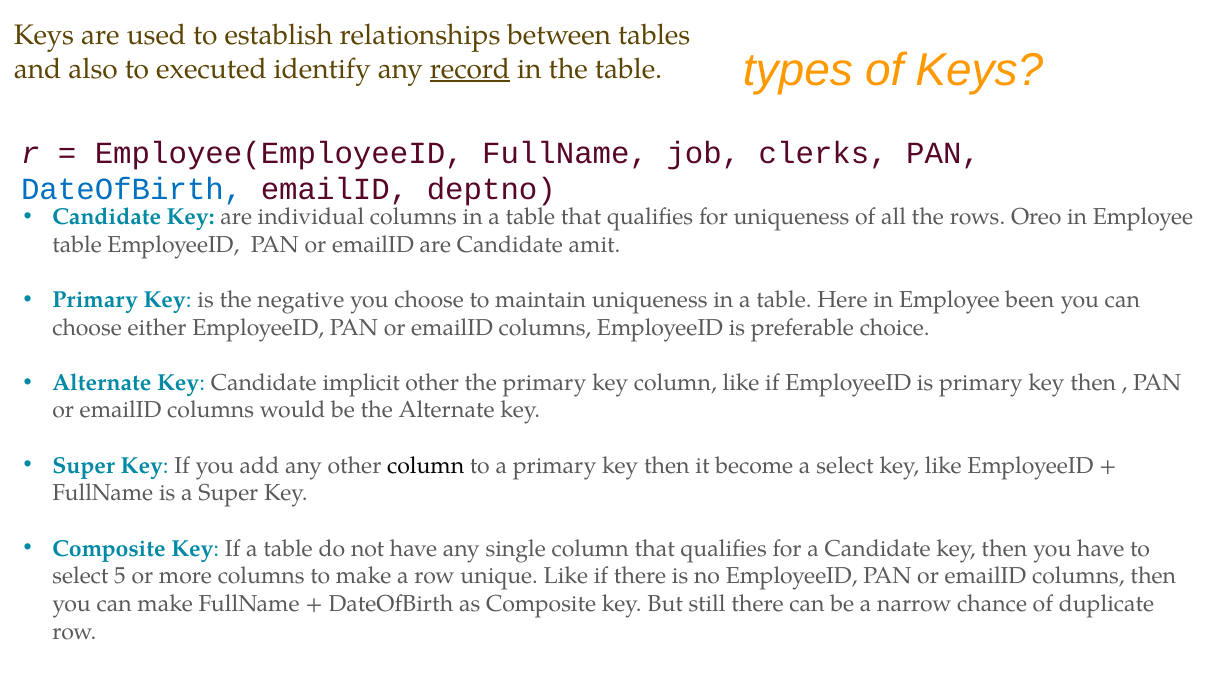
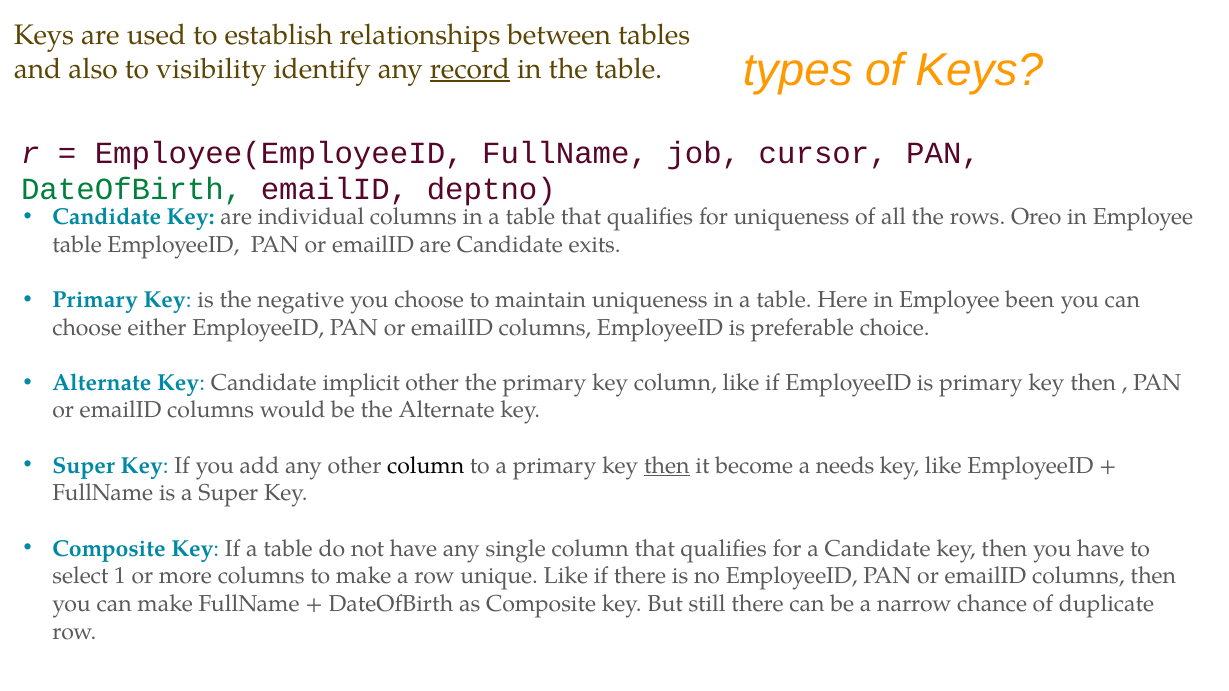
executed: executed -> visibility
clerks: clerks -> cursor
DateOfBirth at (132, 190) colour: blue -> green
amit: amit -> exits
then at (667, 466) underline: none -> present
a select: select -> needs
5: 5 -> 1
